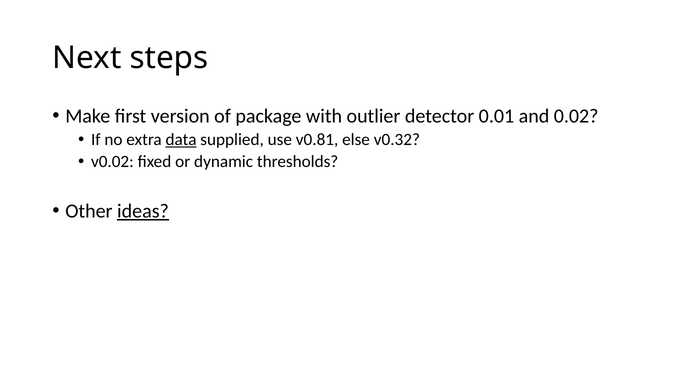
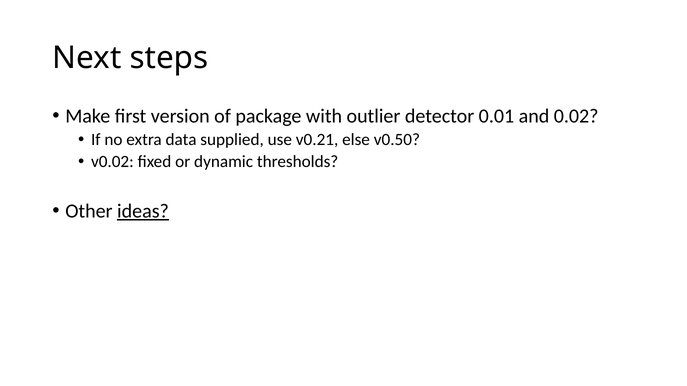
data underline: present -> none
v0.81: v0.81 -> v0.21
v0.32: v0.32 -> v0.50
